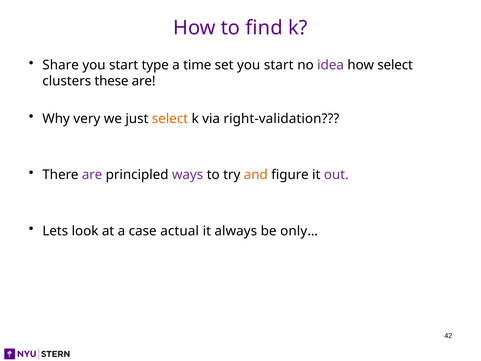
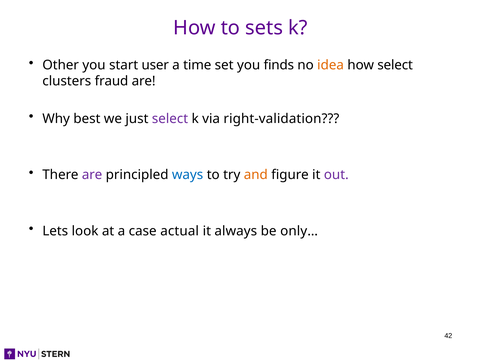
find: find -> sets
Share: Share -> Other
type: type -> user
set you start: start -> finds
idea colour: purple -> orange
these: these -> fraud
very: very -> best
select at (170, 119) colour: orange -> purple
ways colour: purple -> blue
